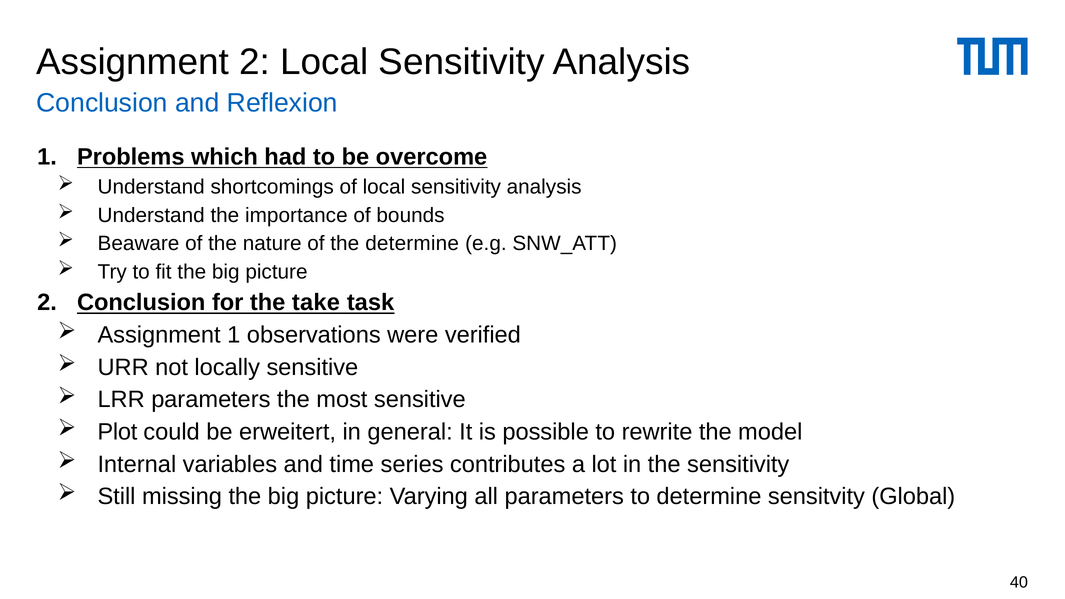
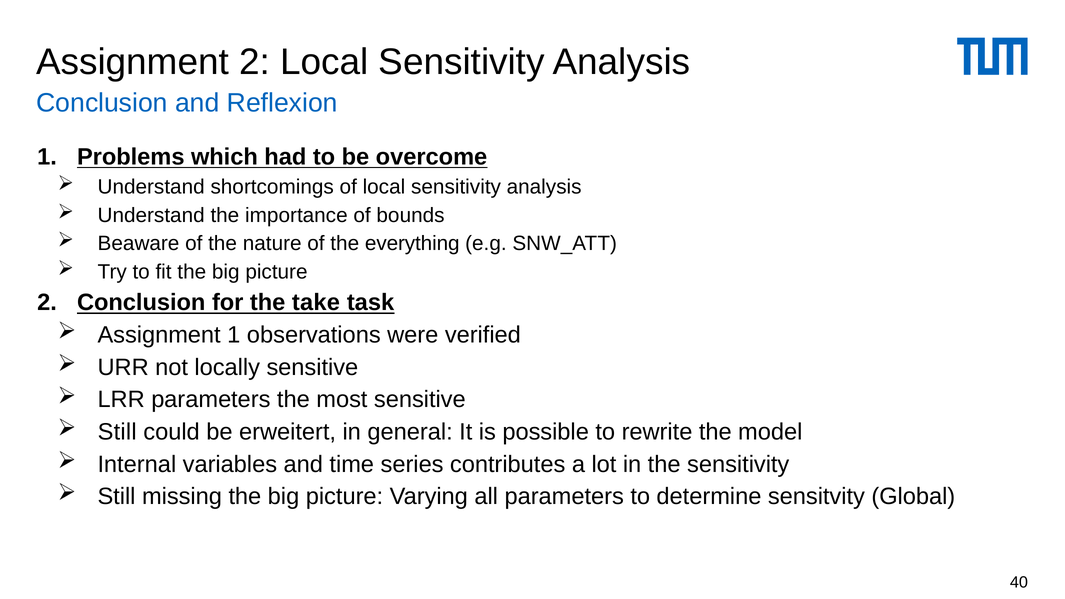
the determine: determine -> everything
Plot at (117, 432): Plot -> Still
